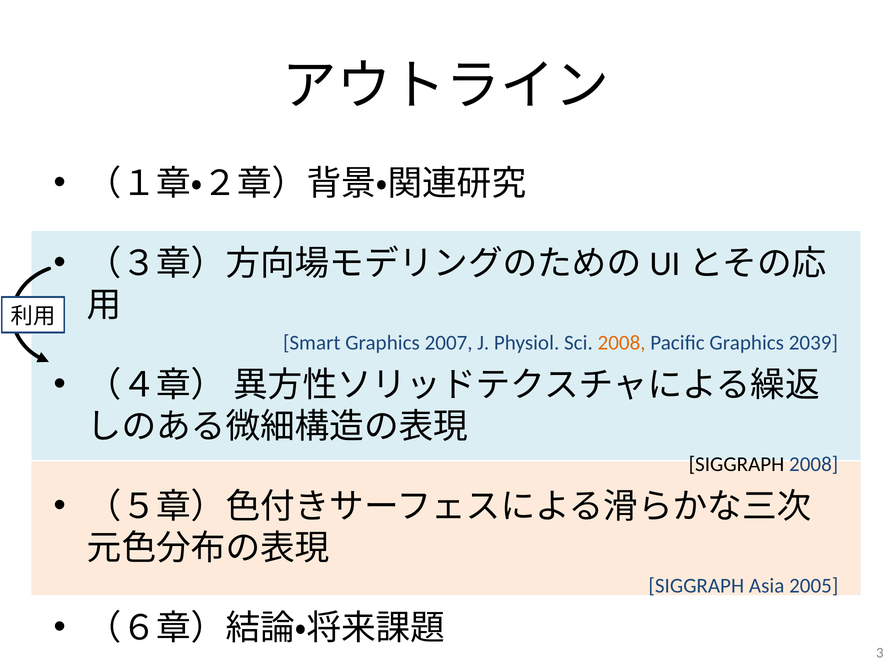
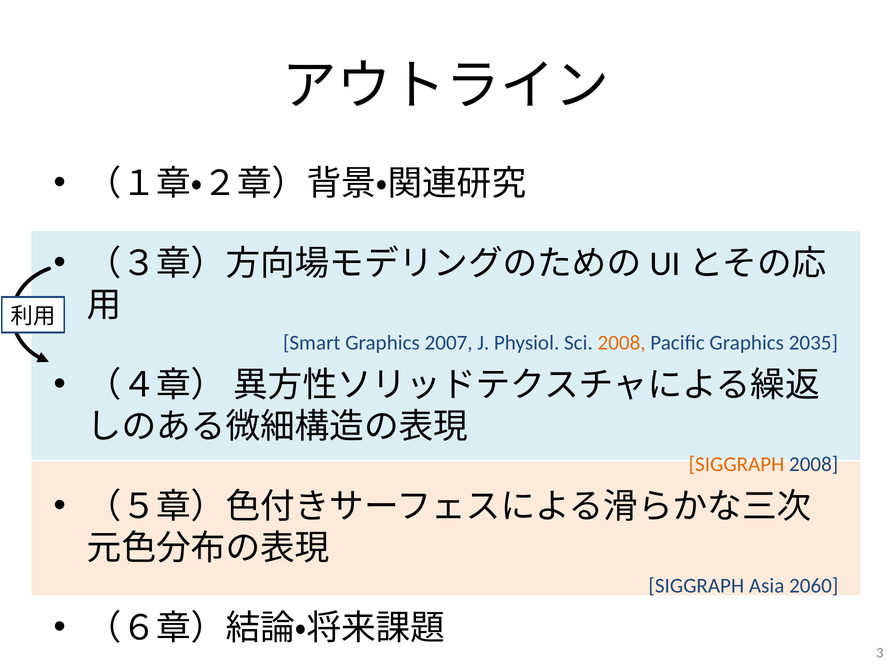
2039: 2039 -> 2035
SIGGRAPH at (736, 464) colour: black -> orange
2005: 2005 -> 2060
